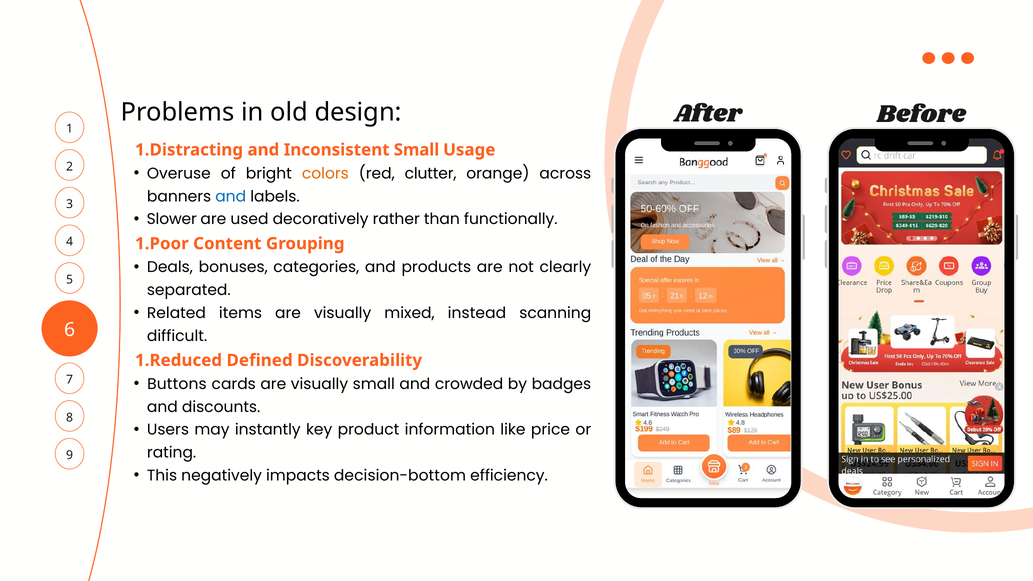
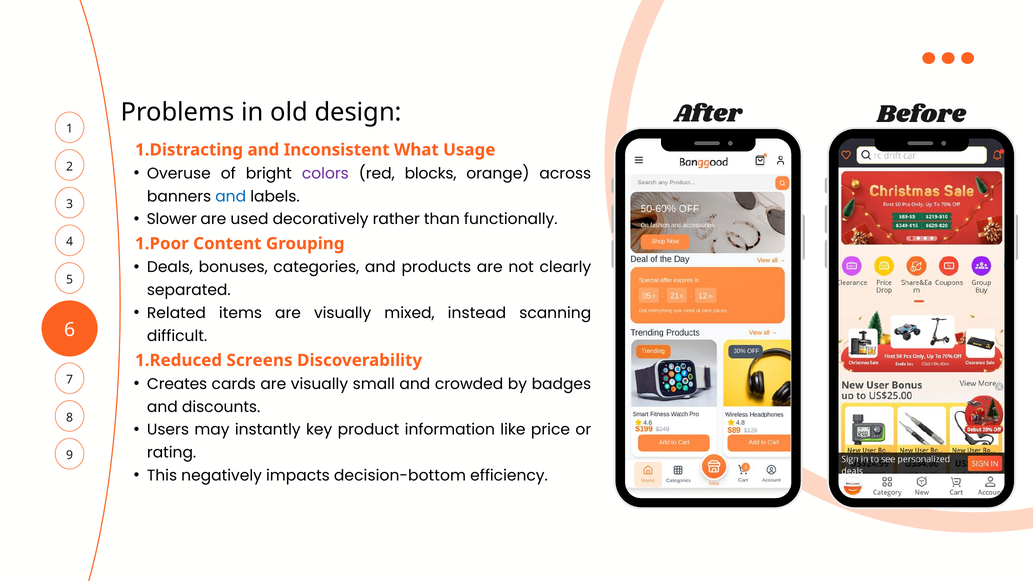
Inconsistent Small: Small -> What
colors colour: orange -> purple
clutter: clutter -> blocks
Defined: Defined -> Screens
Buttons: Buttons -> Creates
